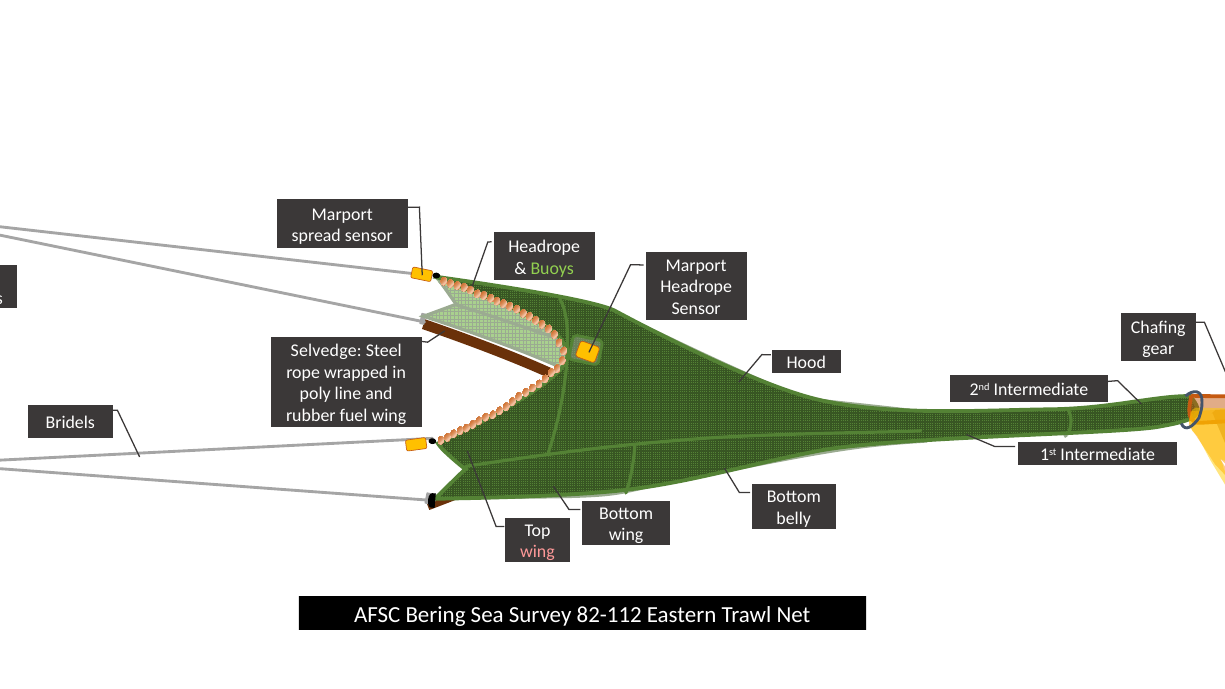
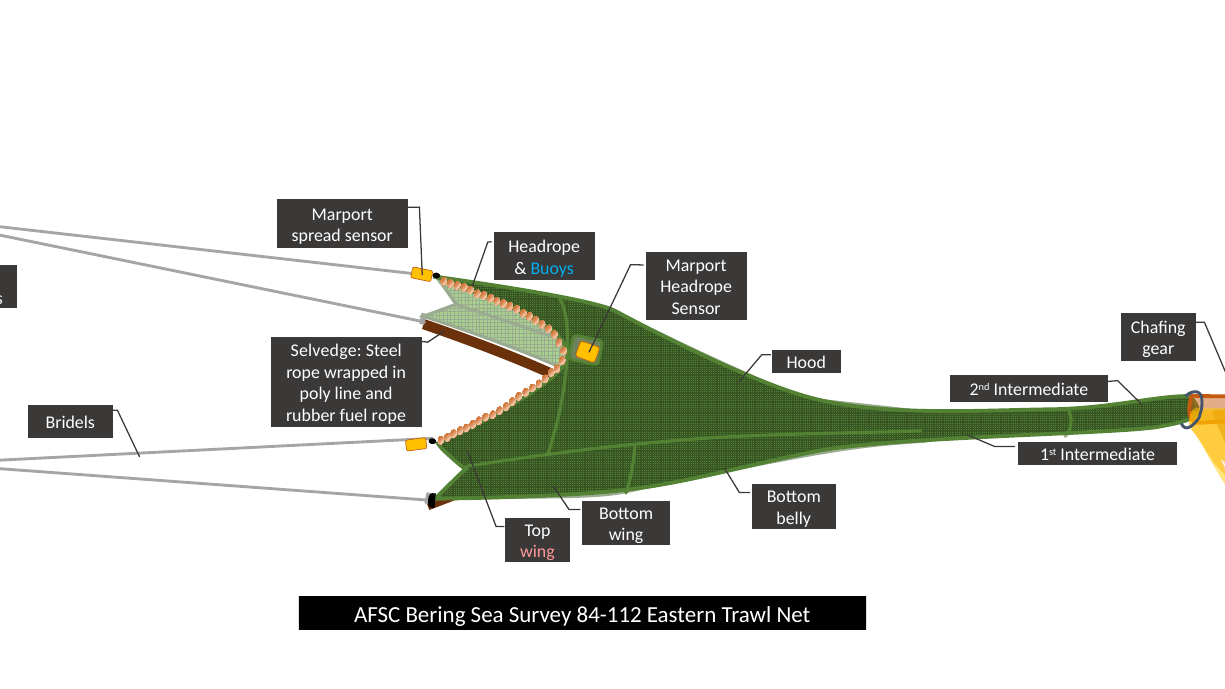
Buoys colour: light green -> light blue
fuel wing: wing -> rope
82-112: 82-112 -> 84-112
